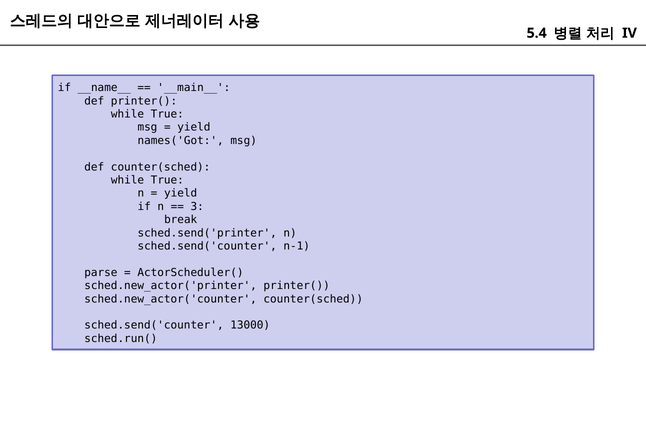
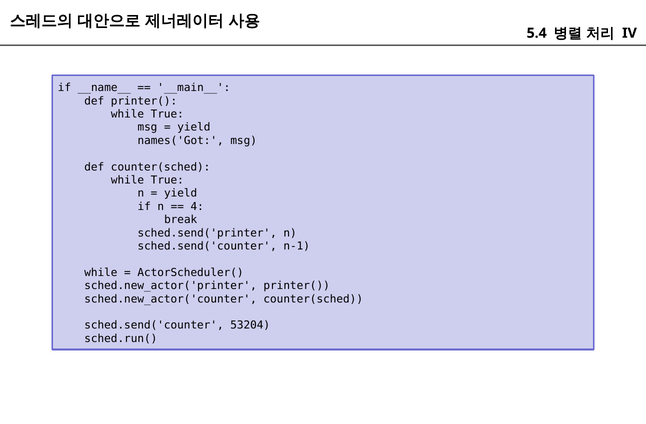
3: 3 -> 4
parse at (101, 273): parse -> while
13000: 13000 -> 53204
